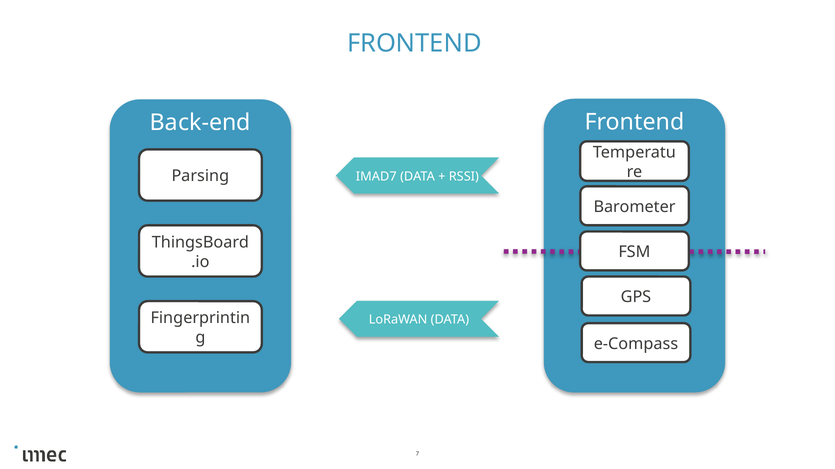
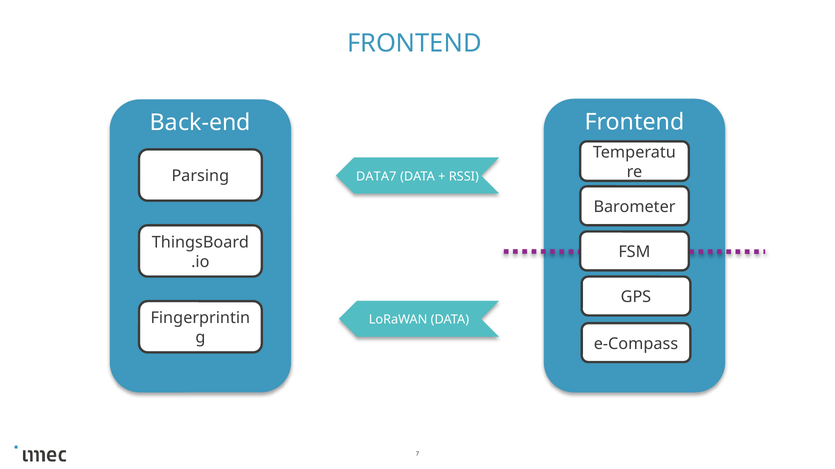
IMAD7: IMAD7 -> DATA7
